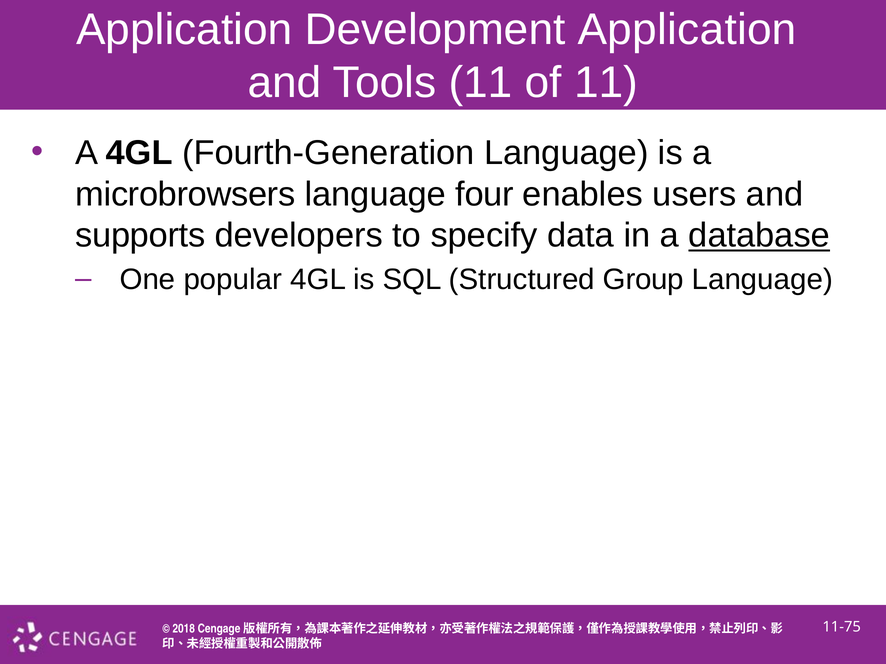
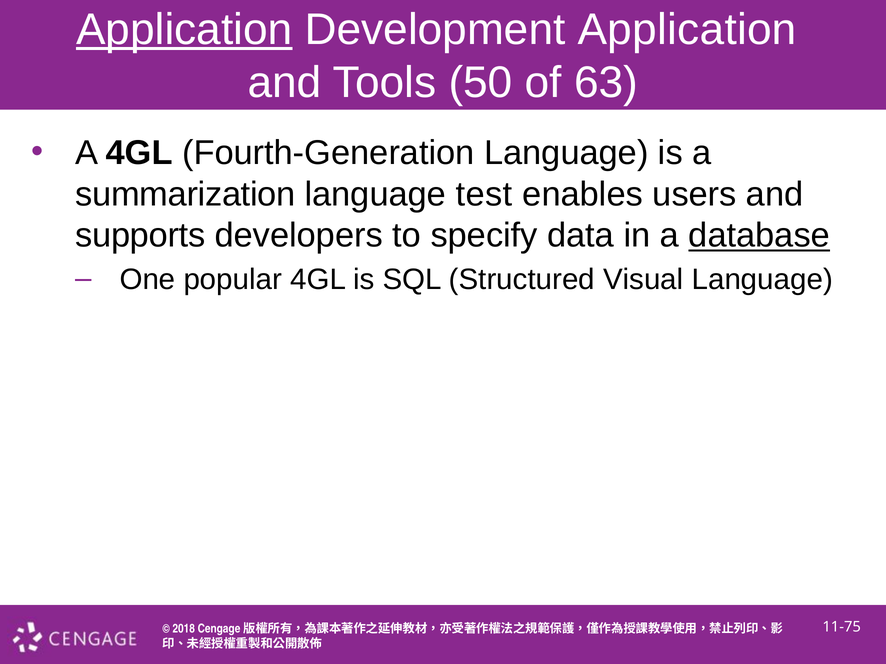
Application at (184, 30) underline: none -> present
Tools 11: 11 -> 50
of 11: 11 -> 63
microbrowsers: microbrowsers -> summarization
four: four -> test
Group: Group -> Visual
